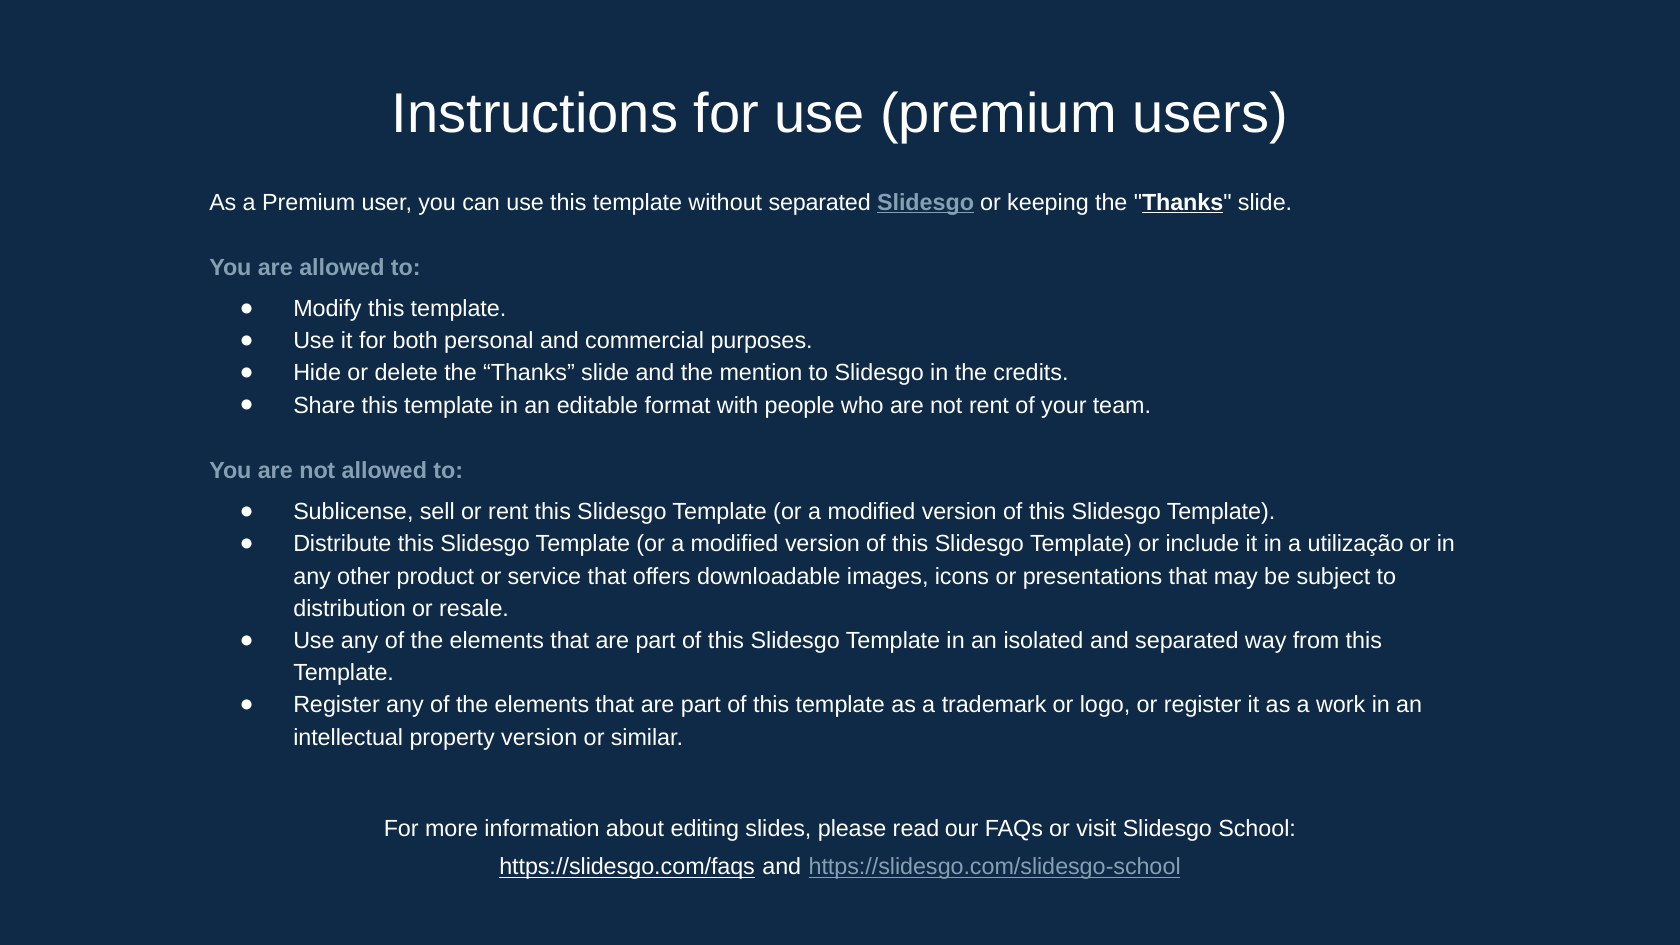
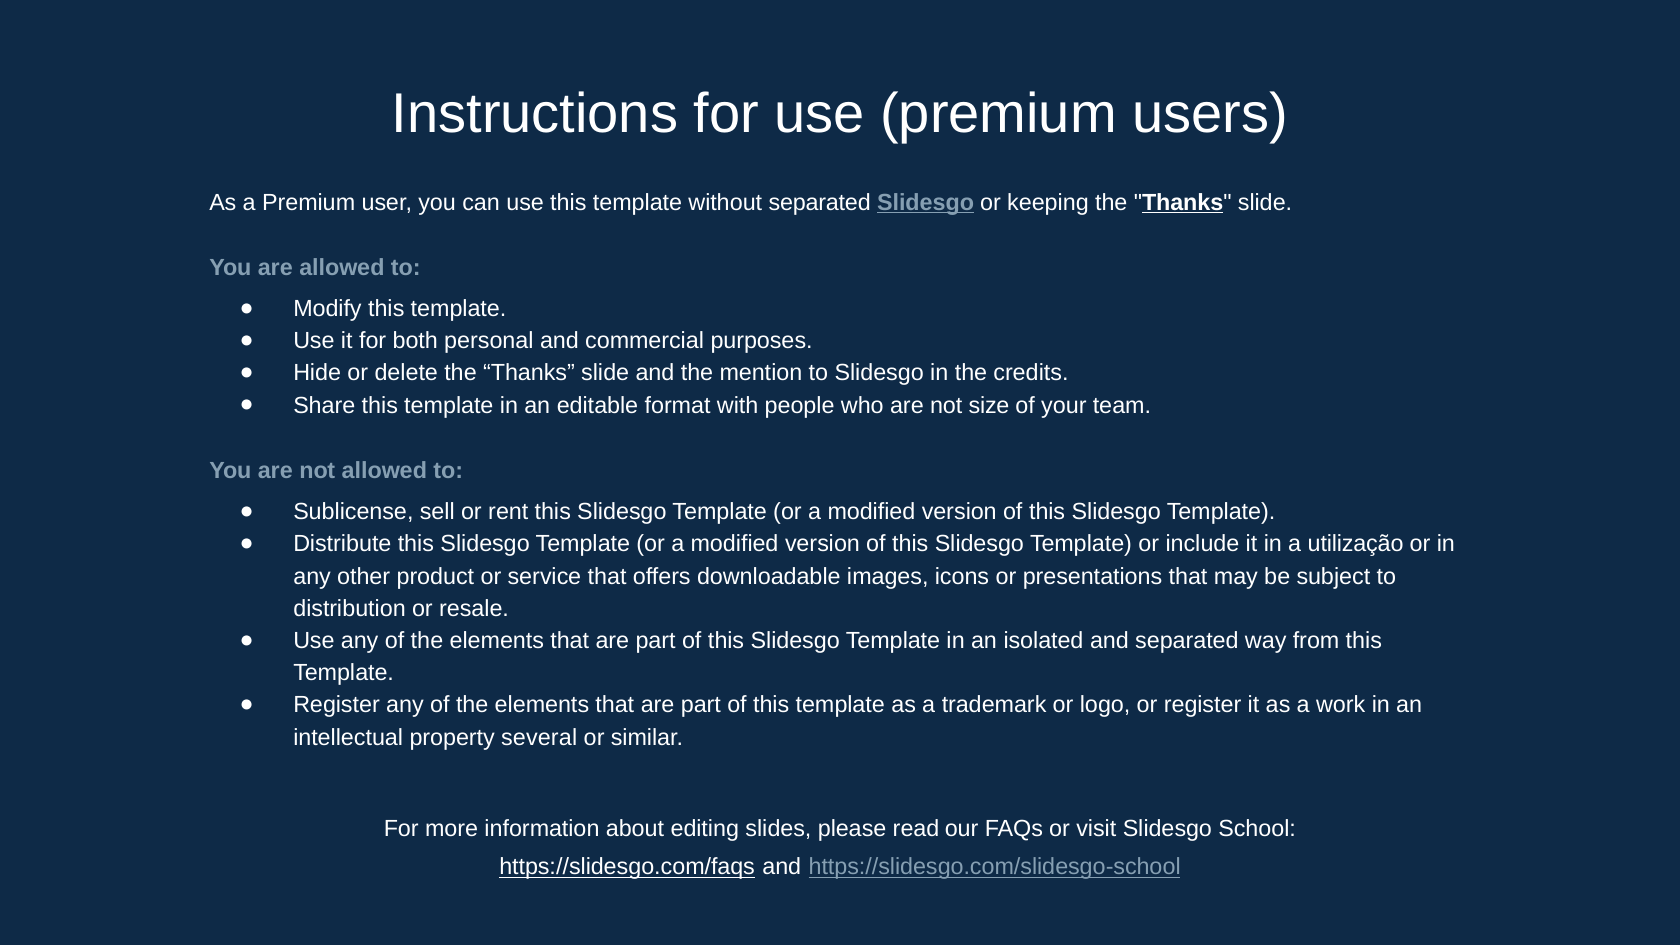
not rent: rent -> size
property version: version -> several
